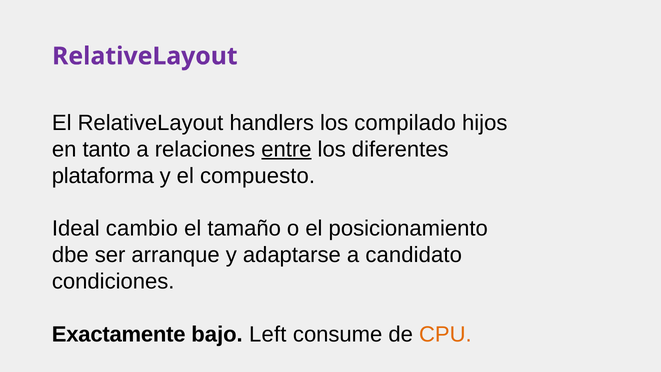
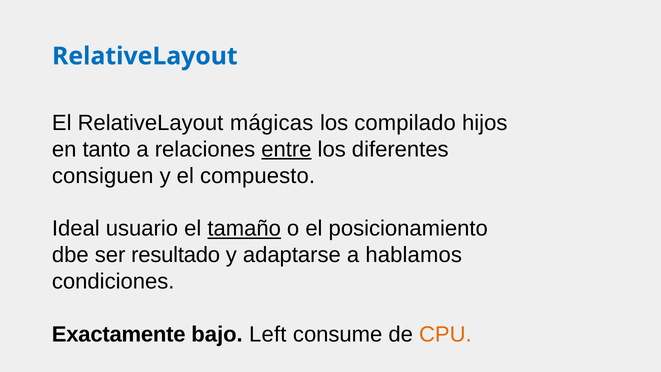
RelativeLayout at (145, 56) colour: purple -> blue
handlers: handlers -> mágicas
plataforma: plataforma -> consiguen
cambio: cambio -> usuario
tamaño underline: none -> present
arranque: arranque -> resultado
candidato: candidato -> hablamos
